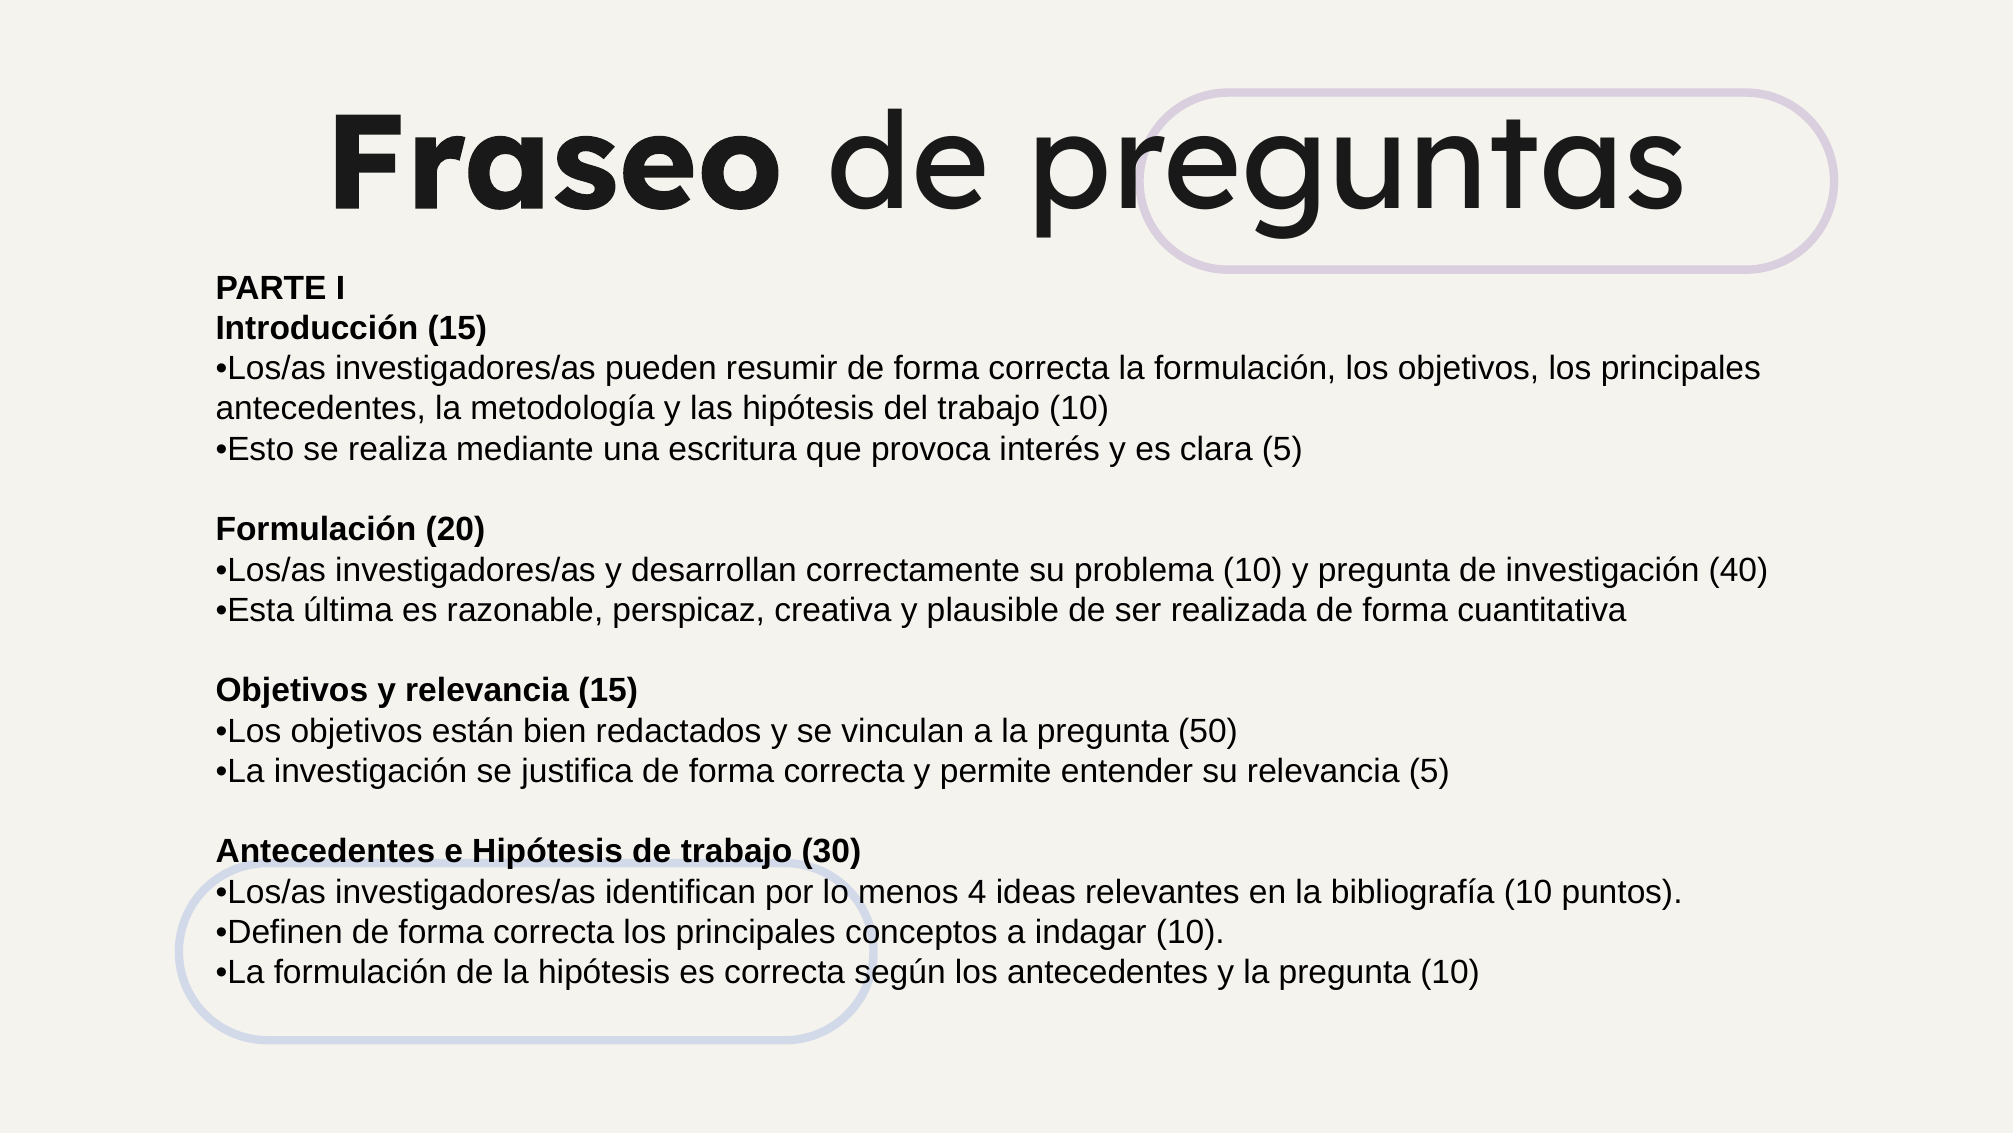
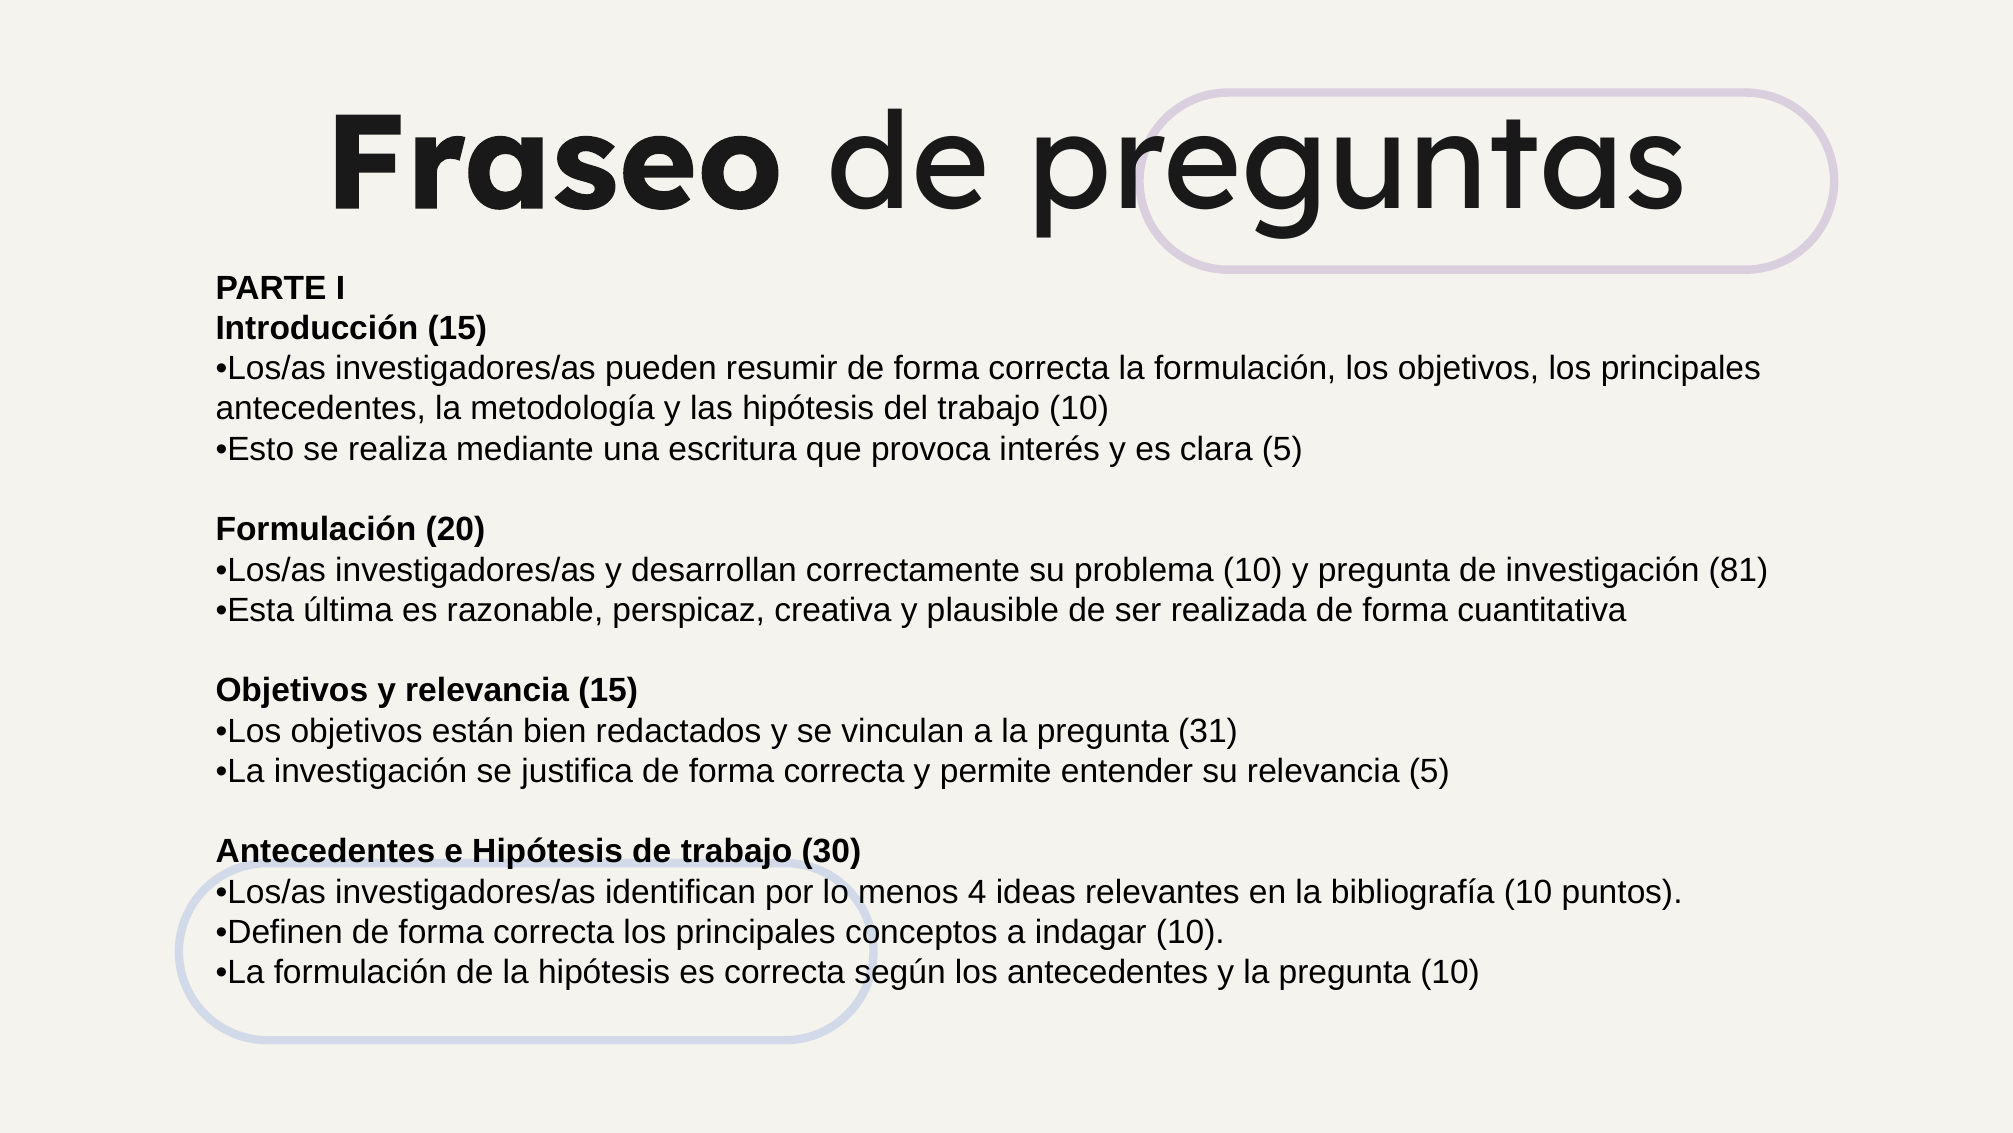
40: 40 -> 81
50: 50 -> 31
